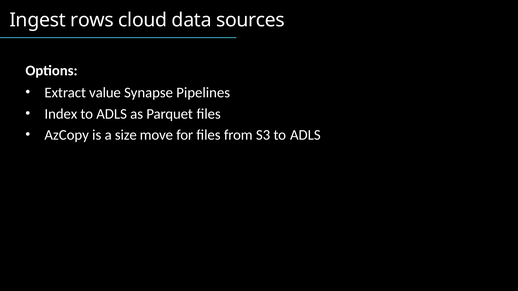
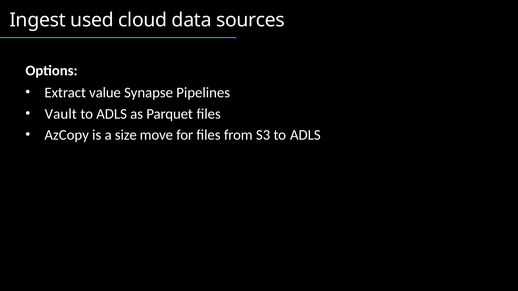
rows: rows -> used
Index: Index -> Vault
